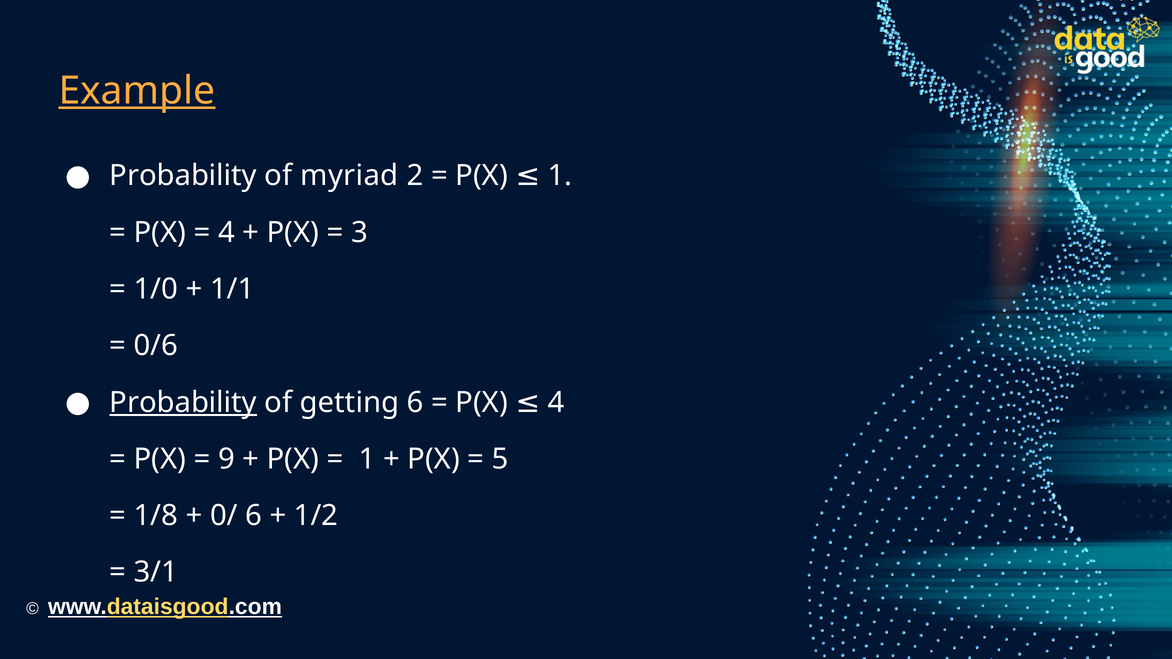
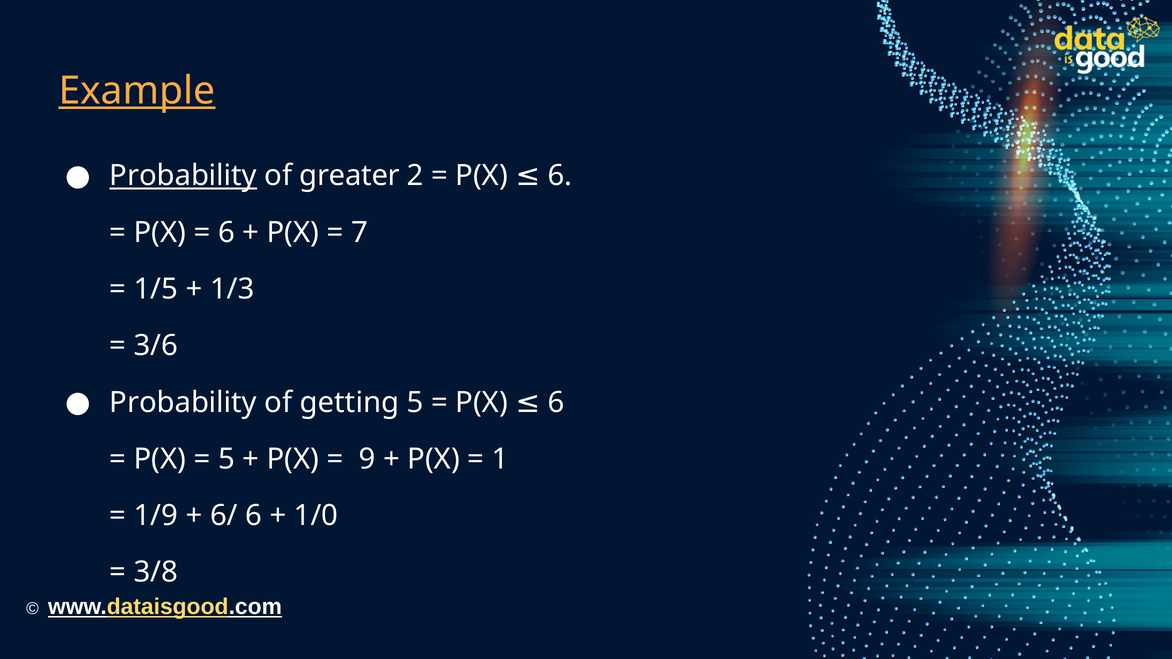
Probability at (183, 176) underline: none -> present
myriad: myriad -> greater
1 at (560, 176): 1 -> 6
4 at (226, 233): 4 -> 6
3: 3 -> 7
1/0: 1/0 -> 1/5
1/1: 1/1 -> 1/3
0/6: 0/6 -> 3/6
Probability at (183, 403) underline: present -> none
getting 6: 6 -> 5
4 at (556, 403): 4 -> 6
9 at (226, 459): 9 -> 5
1 at (367, 459): 1 -> 9
5: 5 -> 1
1/8: 1/8 -> 1/9
0/: 0/ -> 6/
1/2: 1/2 -> 1/0
3/1: 3/1 -> 3/8
